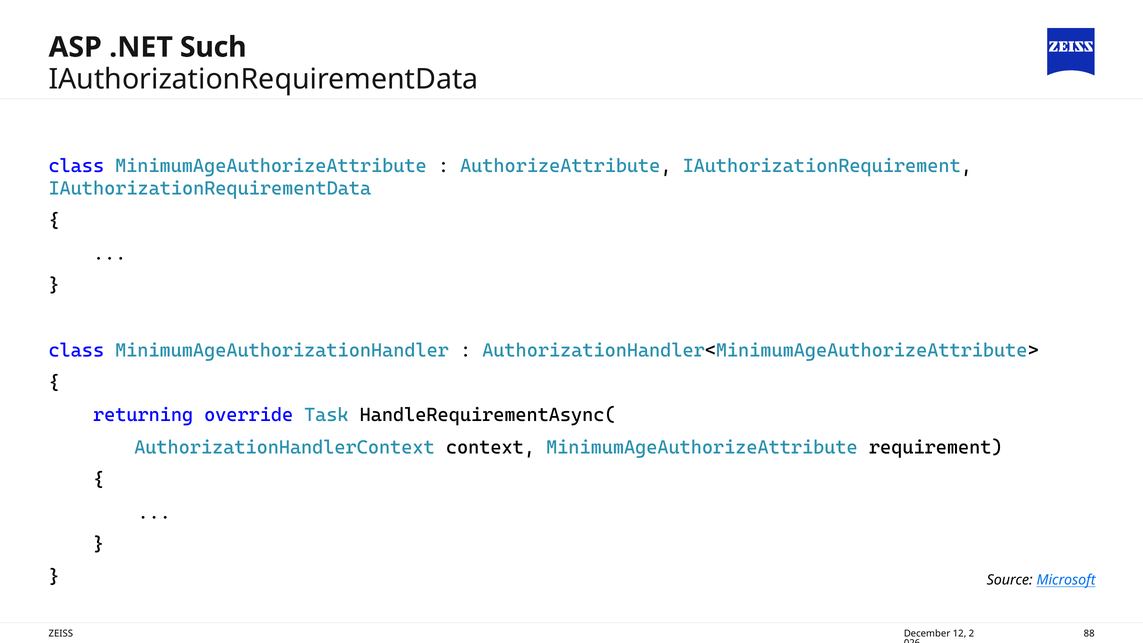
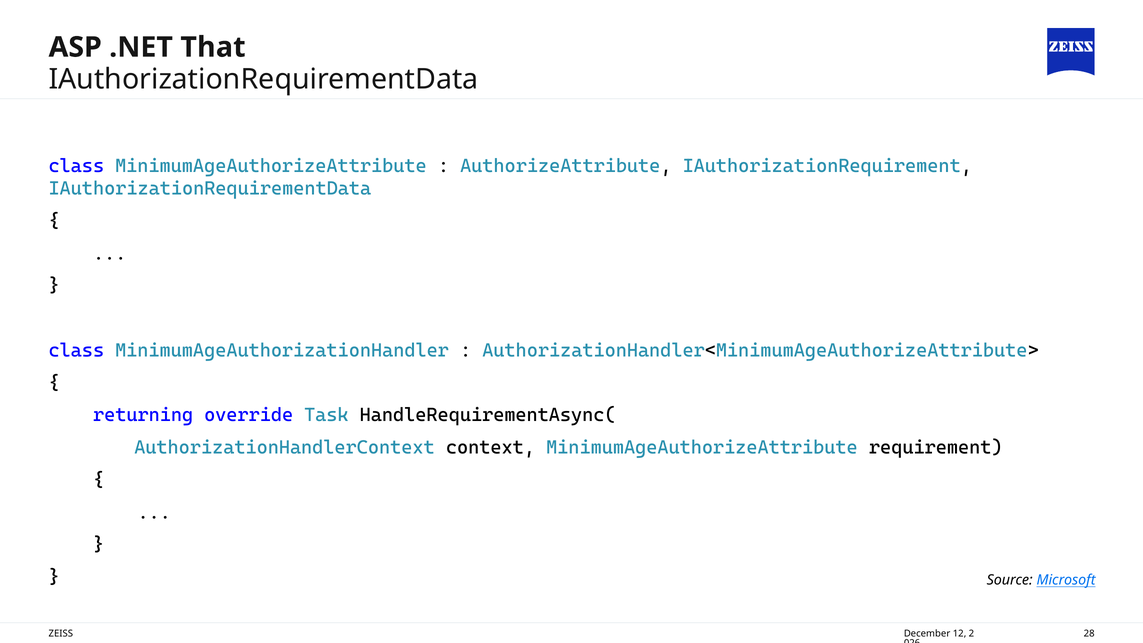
Such: Such -> That
88: 88 -> 28
